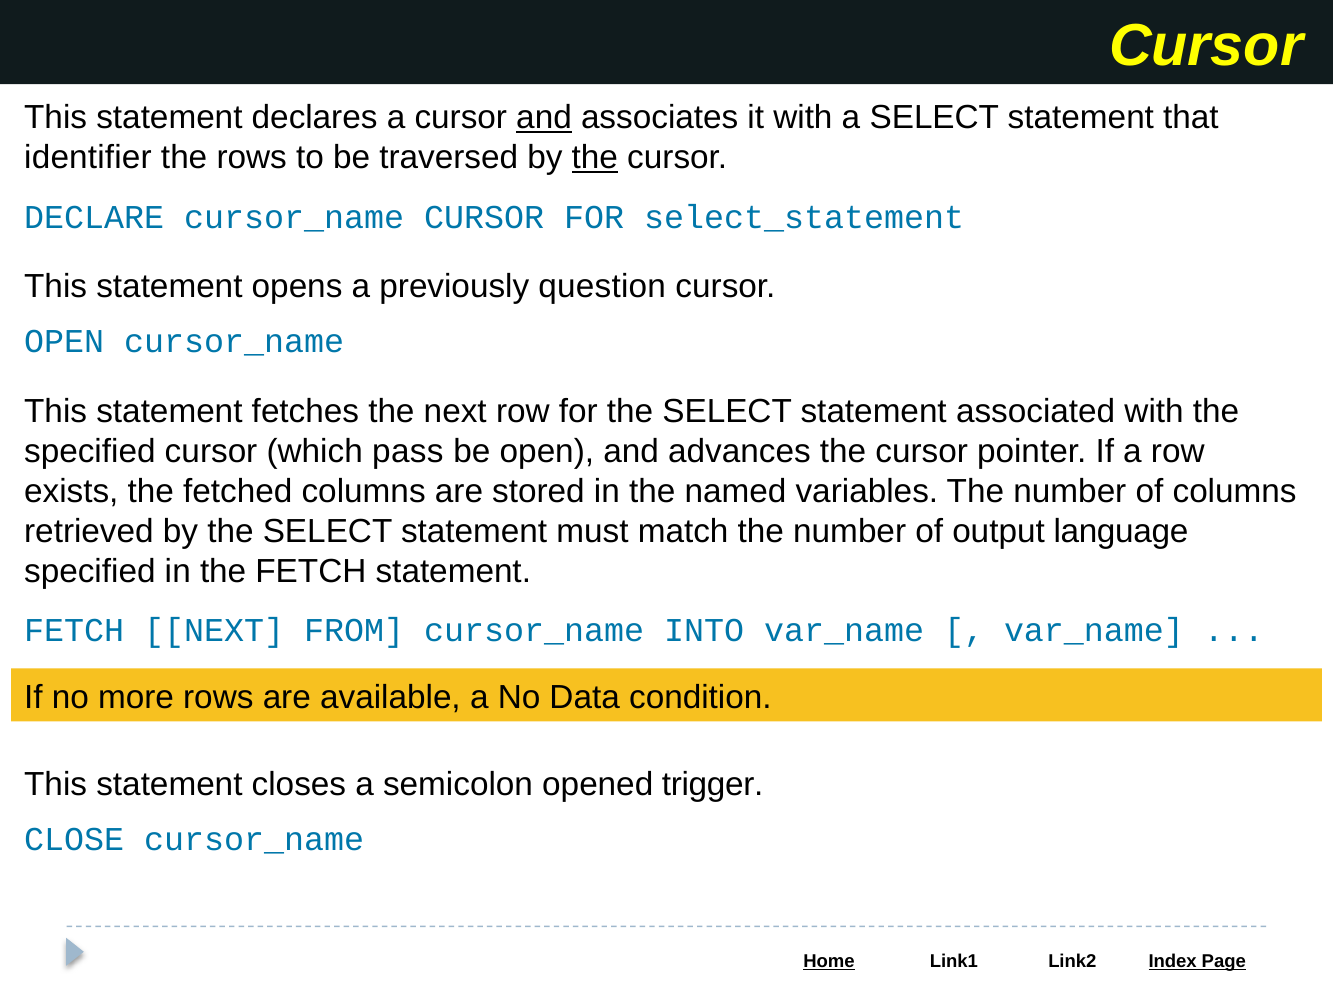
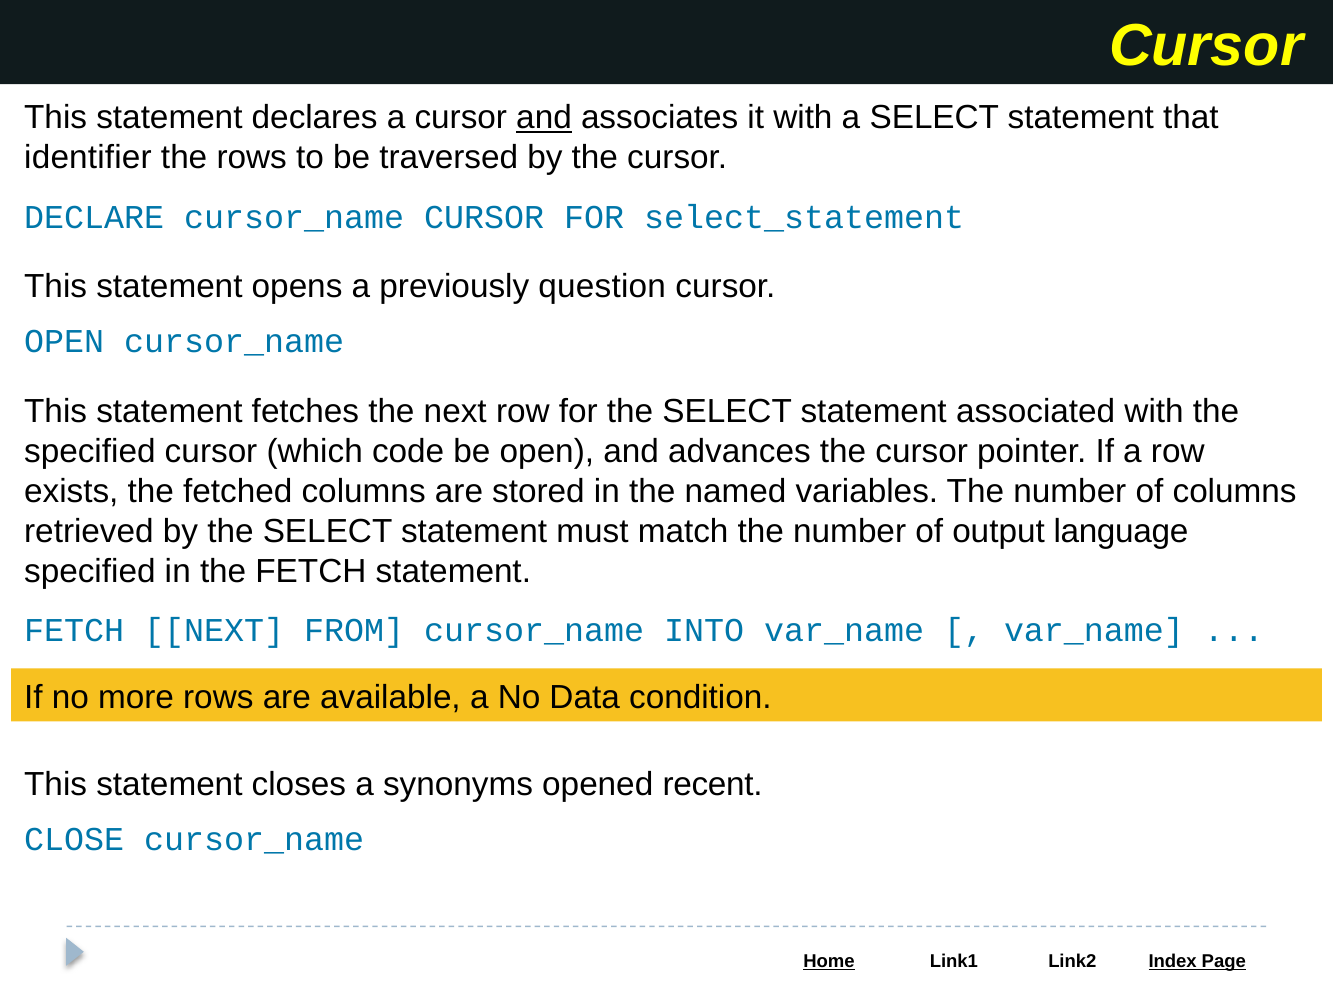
the at (595, 158) underline: present -> none
pass: pass -> code
semicolon: semicolon -> synonyms
trigger: trigger -> recent
